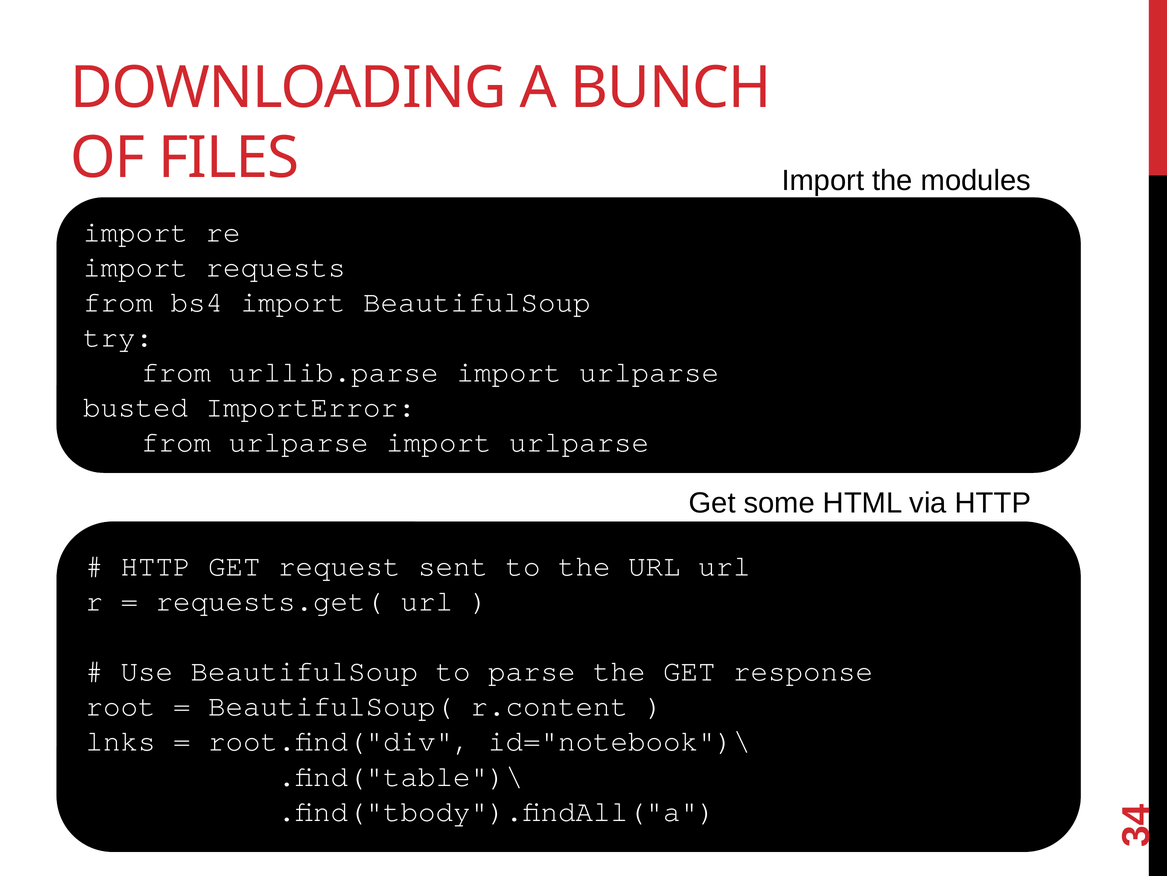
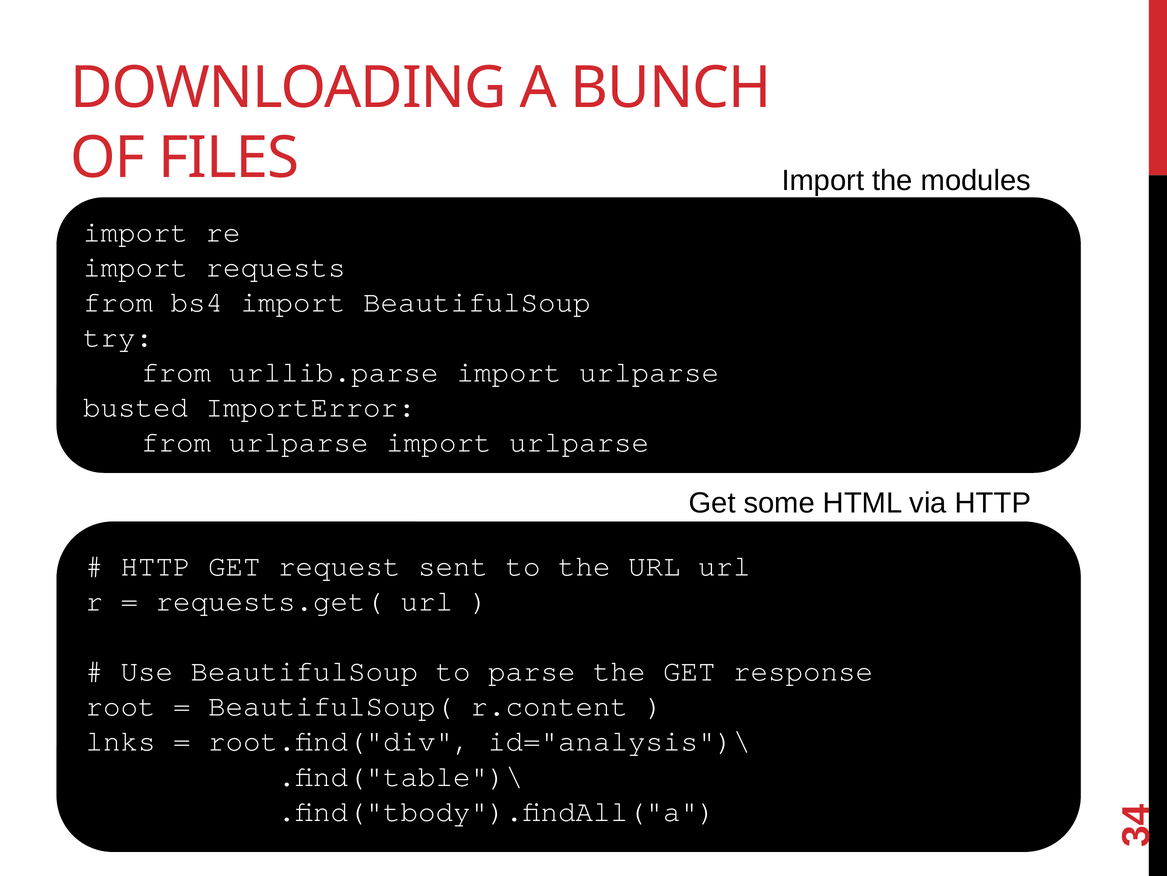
id="notebook")\: id="notebook")\ -> id="analysis")\
